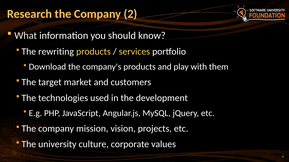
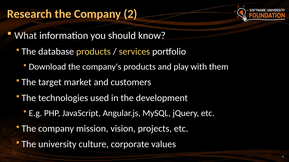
rewriting: rewriting -> database
